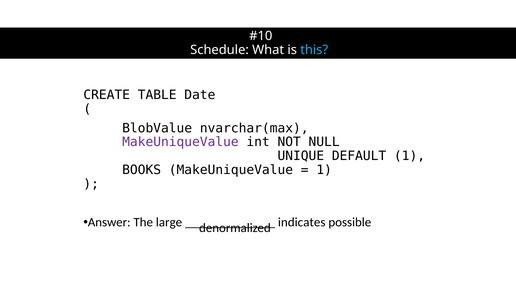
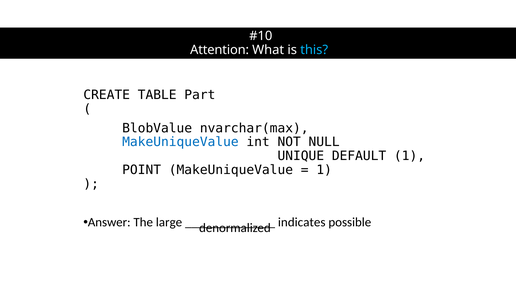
Schedule: Schedule -> Attention
Date: Date -> Part
MakeUniqueValue at (180, 142) colour: purple -> blue
BOOKS: BOOKS -> POINT
